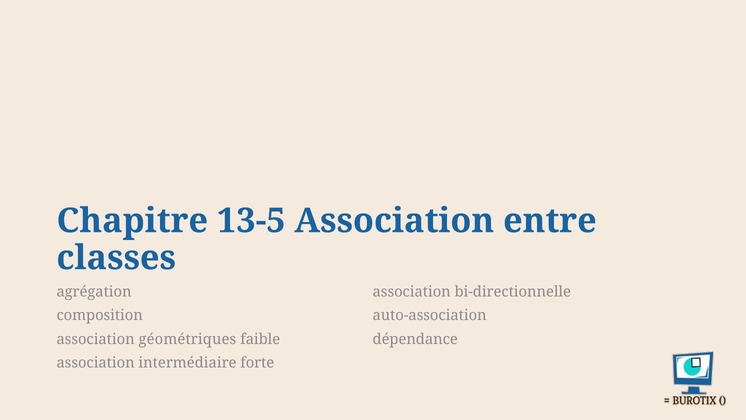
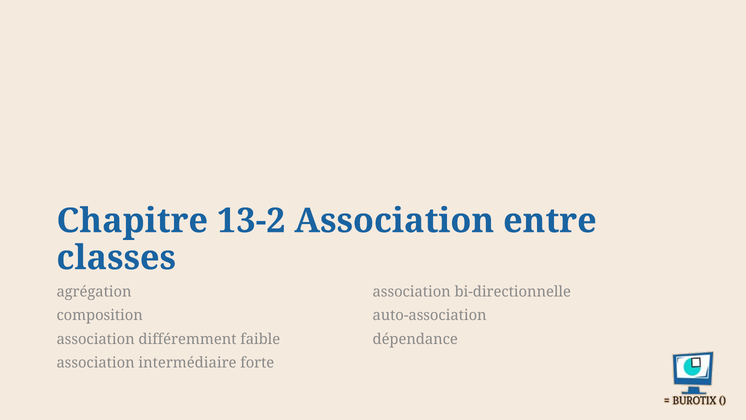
13-5: 13-5 -> 13-2
géométriques: géométriques -> différemment
